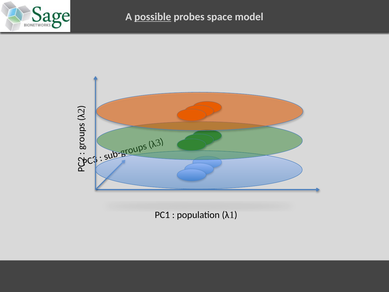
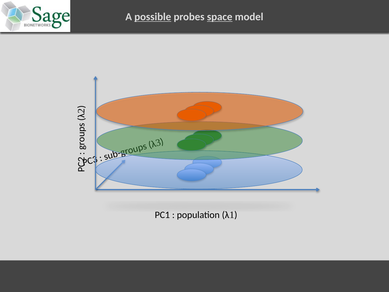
space underline: none -> present
